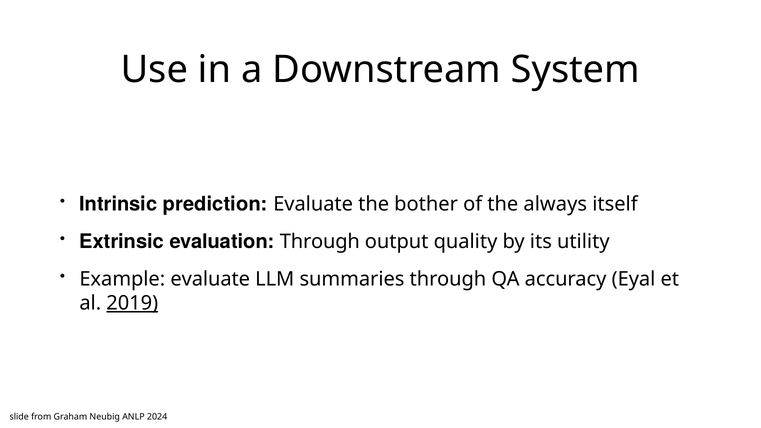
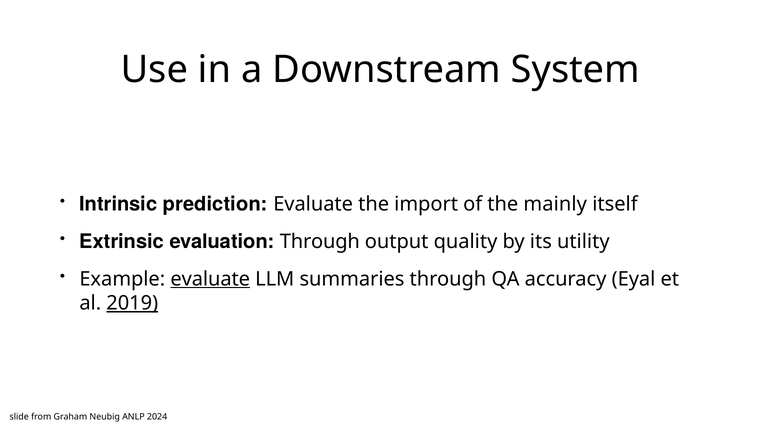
bother: bother -> import
always: always -> mainly
evaluate at (210, 279) underline: none -> present
